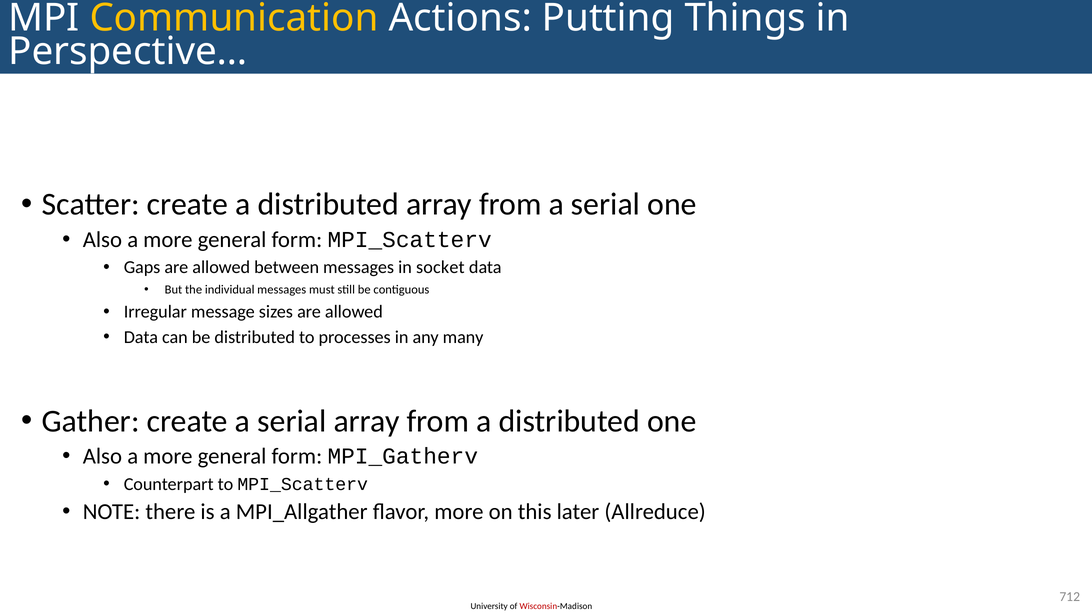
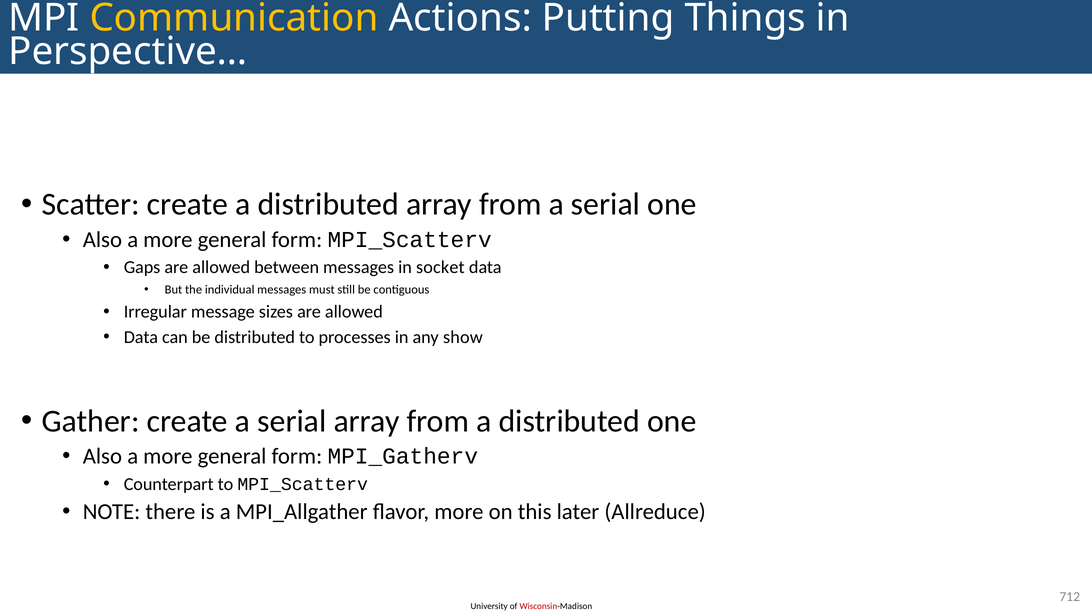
many: many -> show
